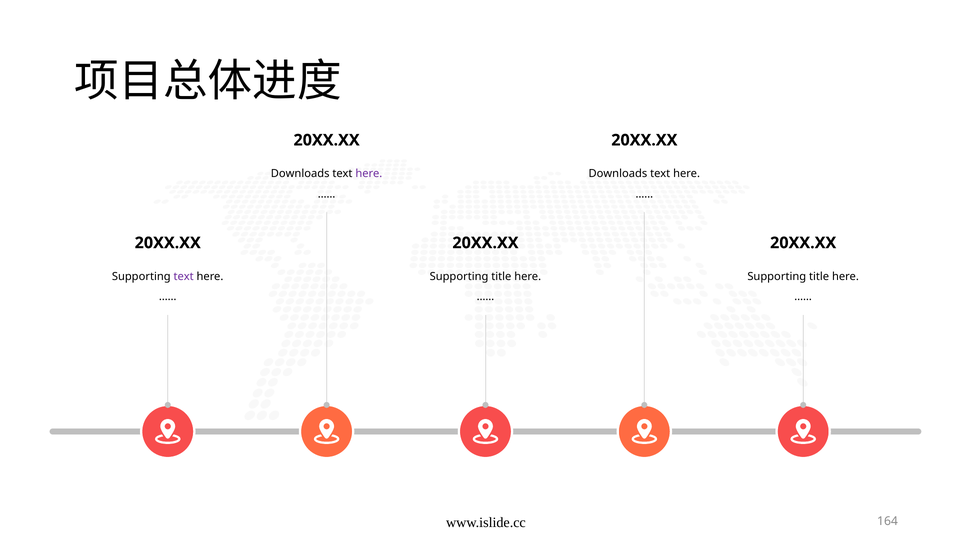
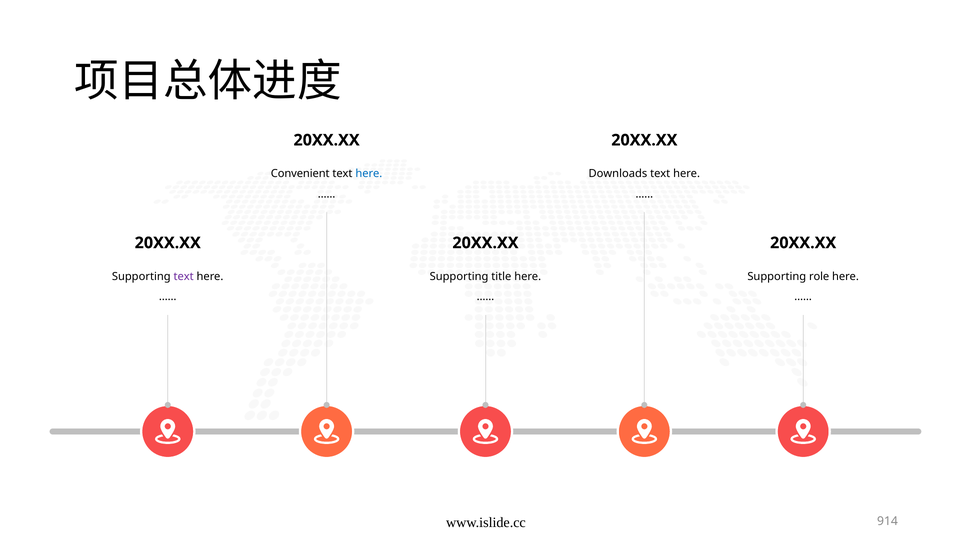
Downloads at (300, 174): Downloads -> Convenient
here at (369, 174) colour: purple -> blue
title at (819, 276): title -> role
164: 164 -> 914
